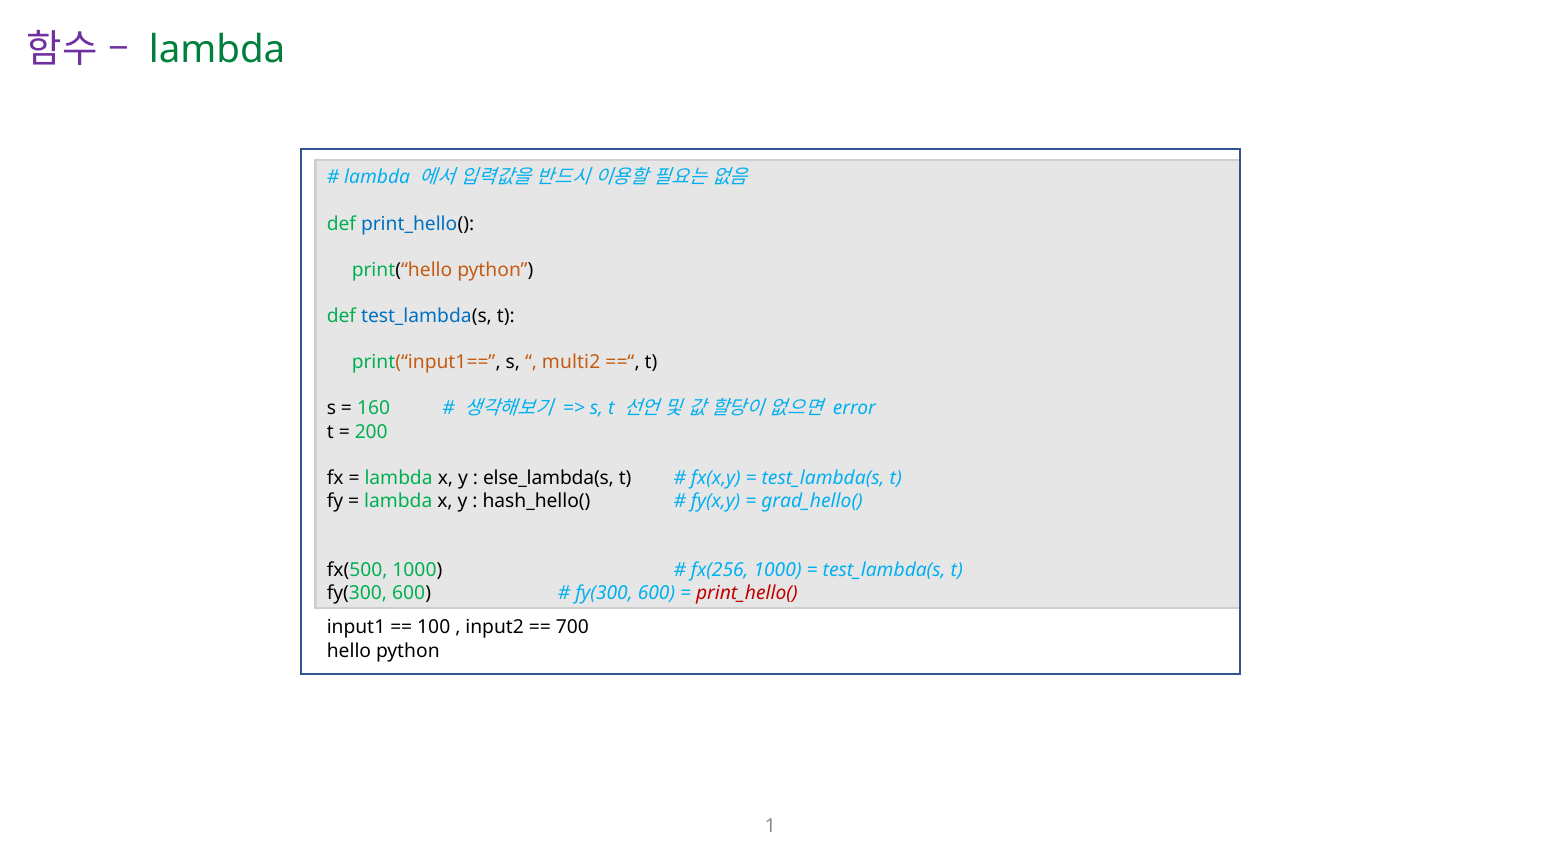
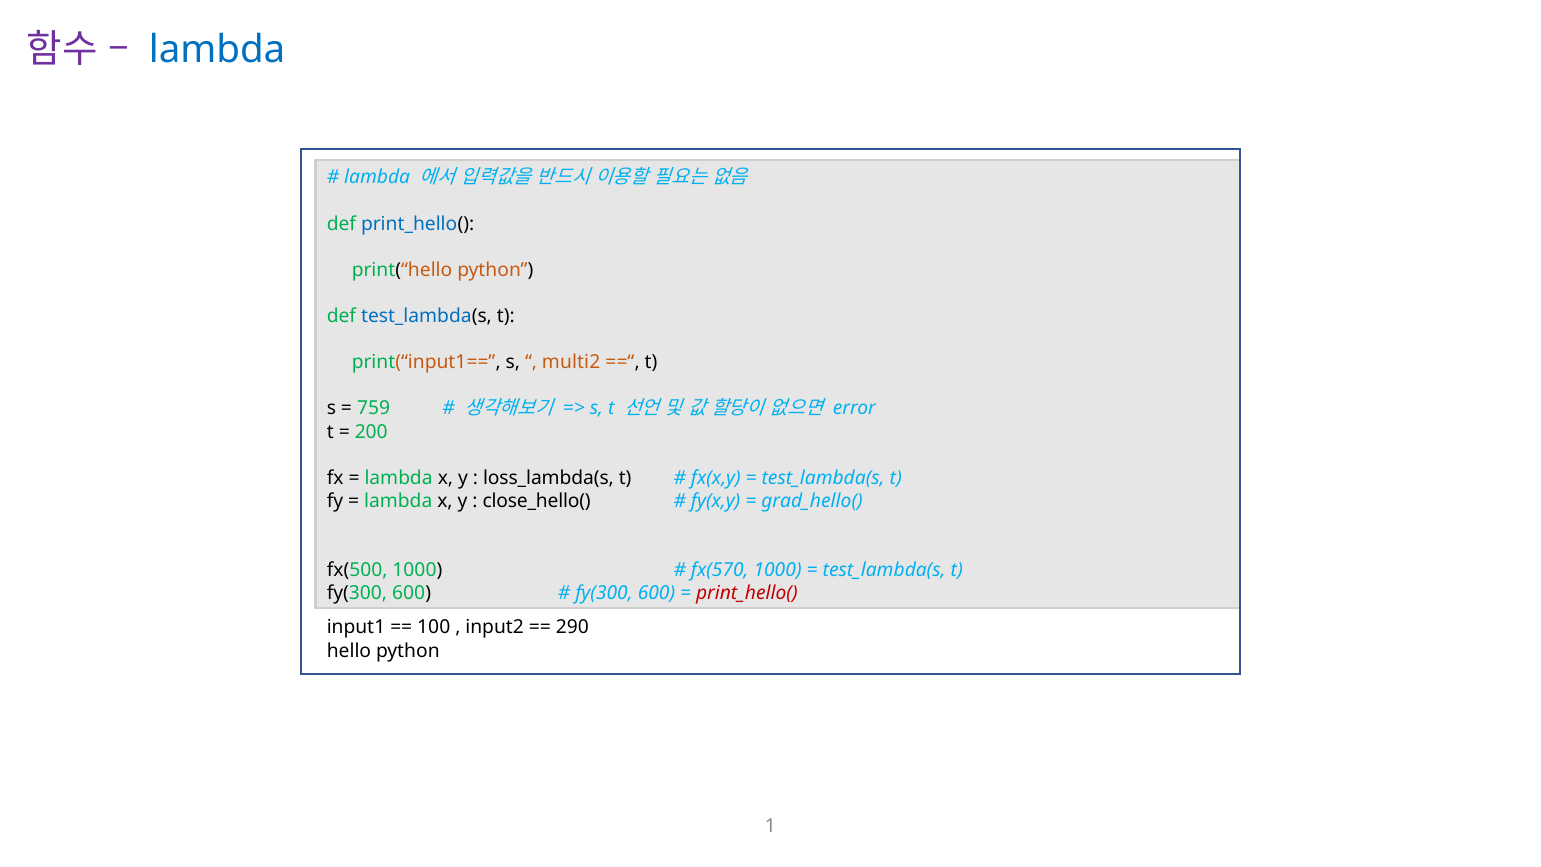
lambda at (217, 49) colour: green -> blue
160: 160 -> 759
else_lambda(s: else_lambda(s -> loss_lambda(s
hash_hello(: hash_hello( -> close_hello(
fx(256: fx(256 -> fx(570
700: 700 -> 290
